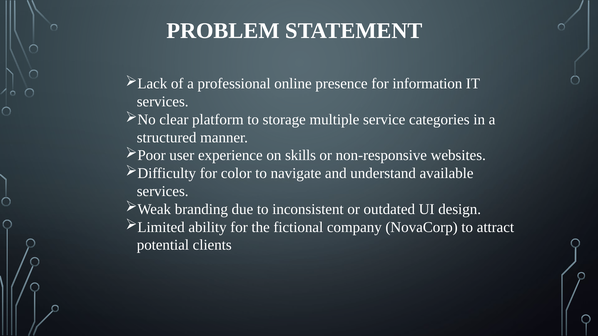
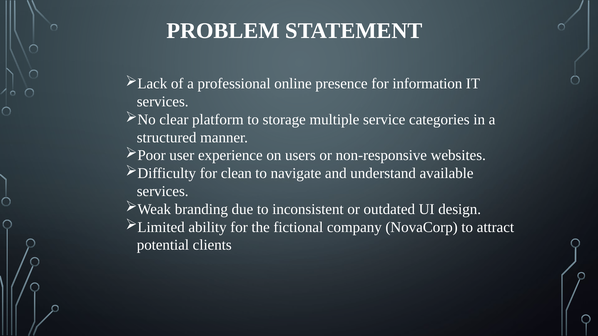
skills: skills -> users
color: color -> clean
